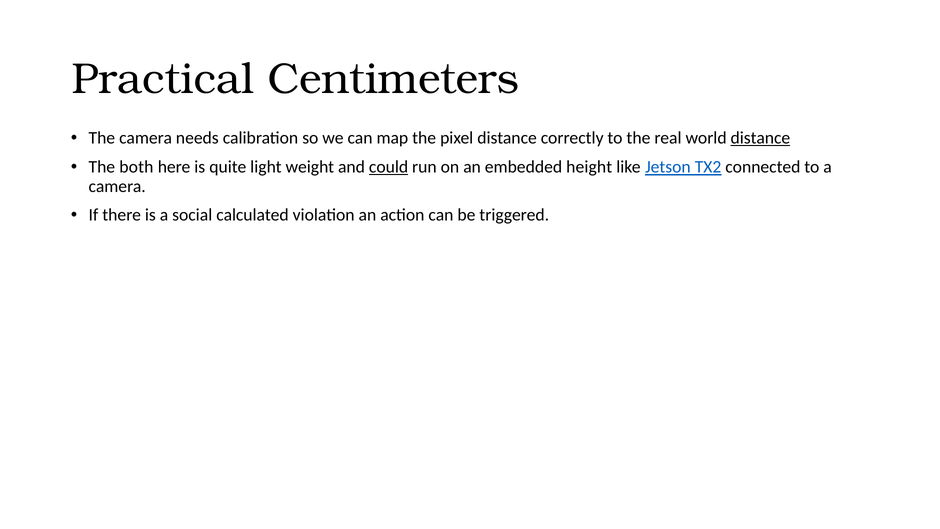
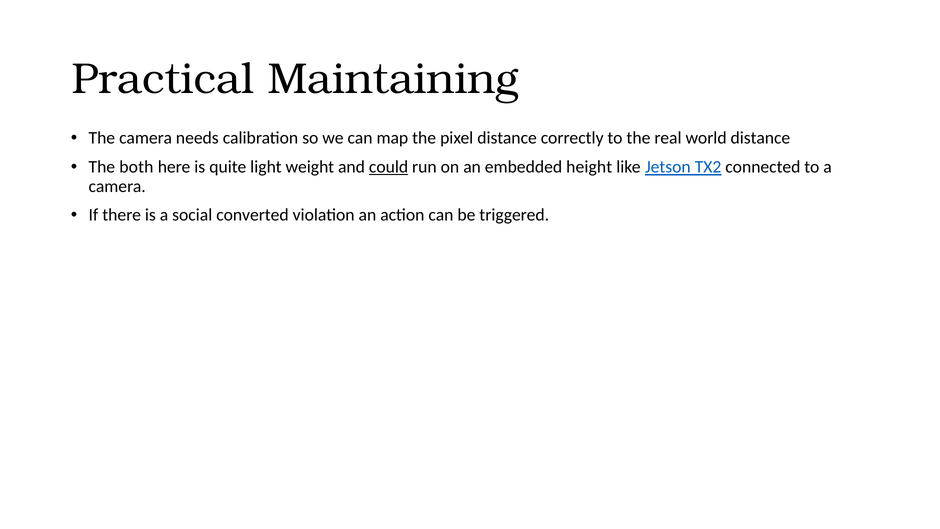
Centimeters: Centimeters -> Maintaining
distance at (760, 138) underline: present -> none
calculated: calculated -> converted
